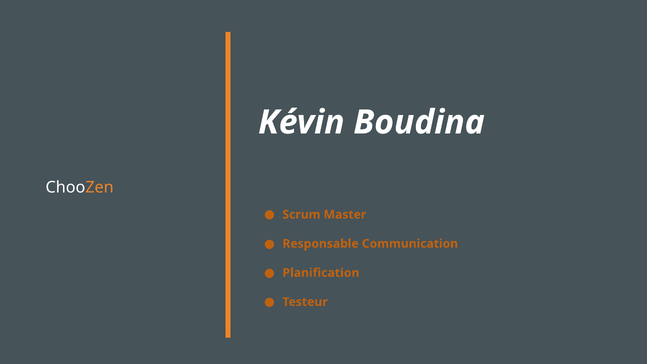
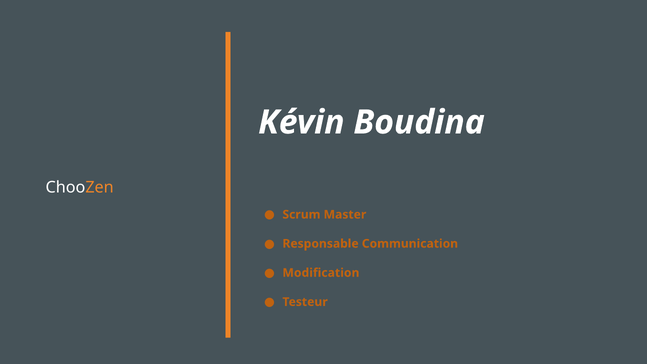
Planification: Planification -> Modification
